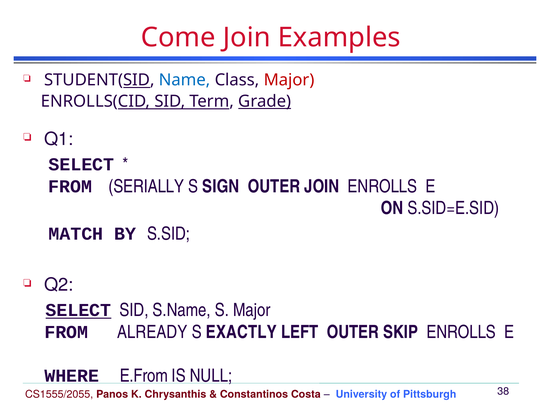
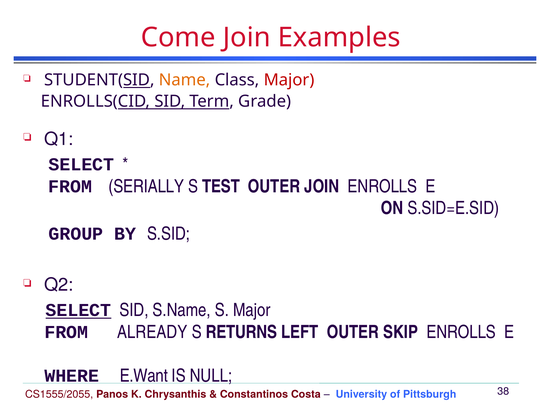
Name colour: blue -> orange
Grade underline: present -> none
SIGN: SIGN -> TEST
MATCH: MATCH -> GROUP
EXACTLY: EXACTLY -> RETURNS
E.From: E.From -> E.Want
